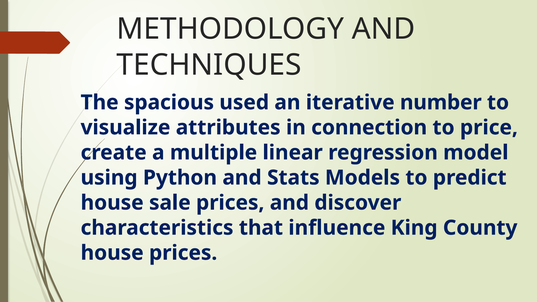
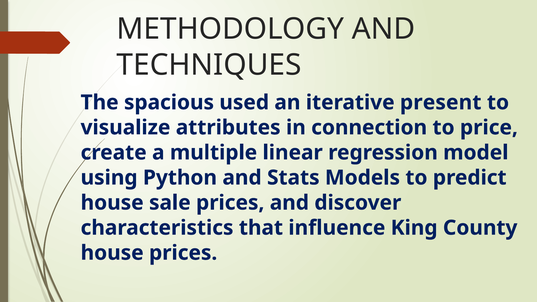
number: number -> present
